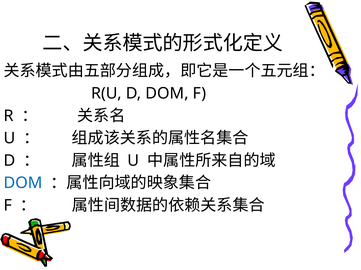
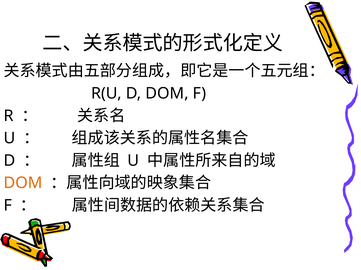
DOM at (23, 183) colour: blue -> orange
